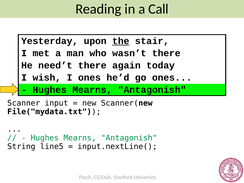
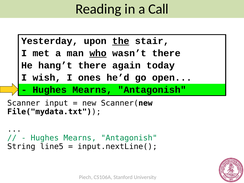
who underline: none -> present
need’t: need’t -> hang’t
go ones: ones -> open
